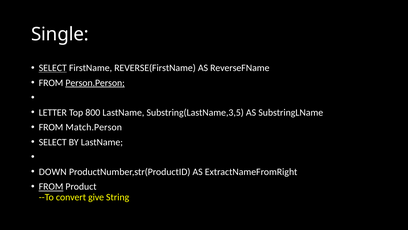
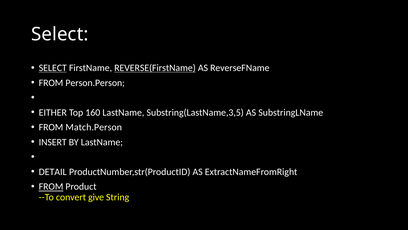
Single at (60, 34): Single -> Select
REVERSE(FirstName underline: none -> present
Person.Person underline: present -> none
LETTER: LETTER -> EITHER
800: 800 -> 160
SELECT at (53, 142): SELECT -> INSERT
DOWN: DOWN -> DETAIL
